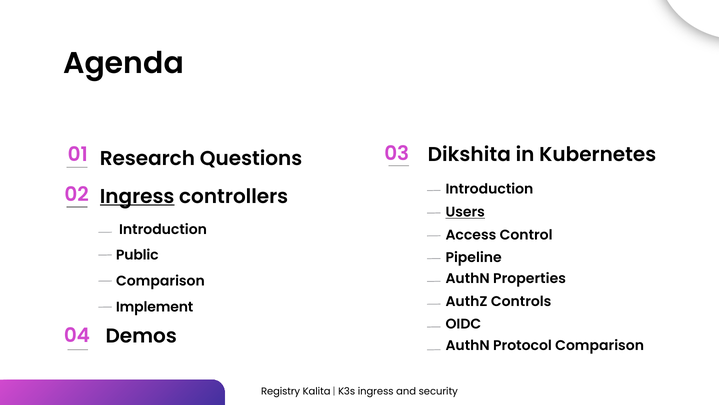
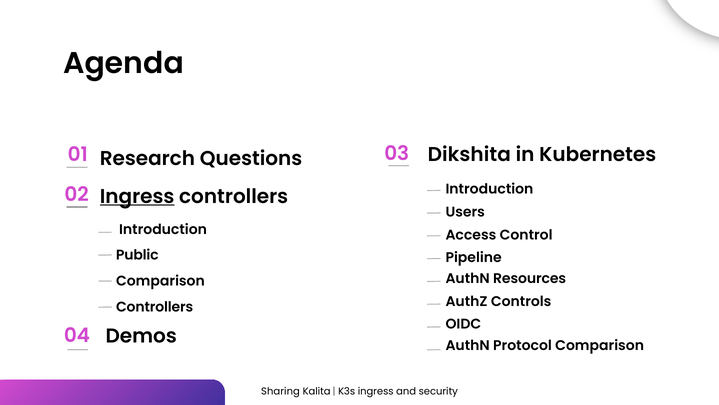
Users underline: present -> none
Properties: Properties -> Resources
Implement at (155, 307): Implement -> Controllers
Registry: Registry -> Sharing
